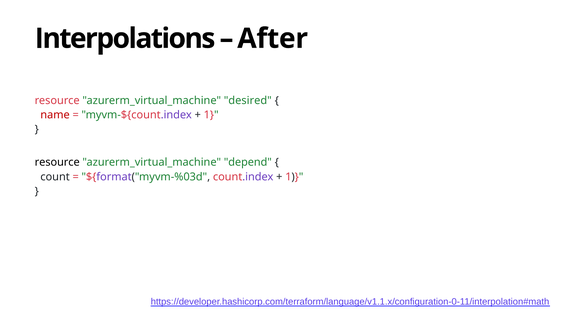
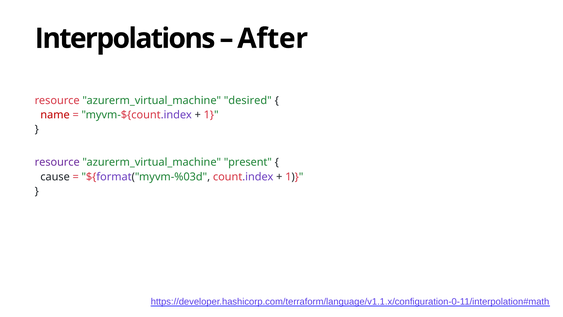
resource at (57, 162) colour: black -> purple
depend: depend -> present
count: count -> cause
